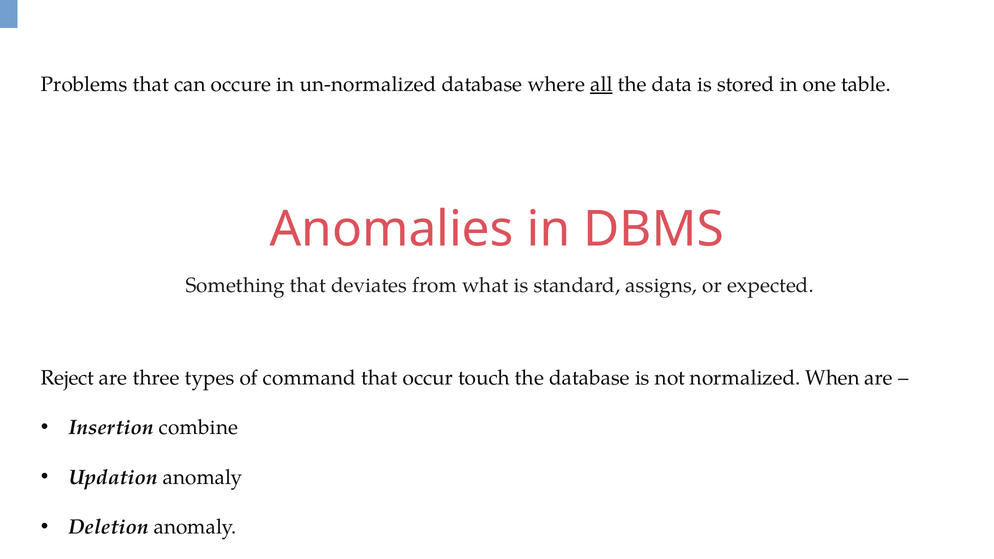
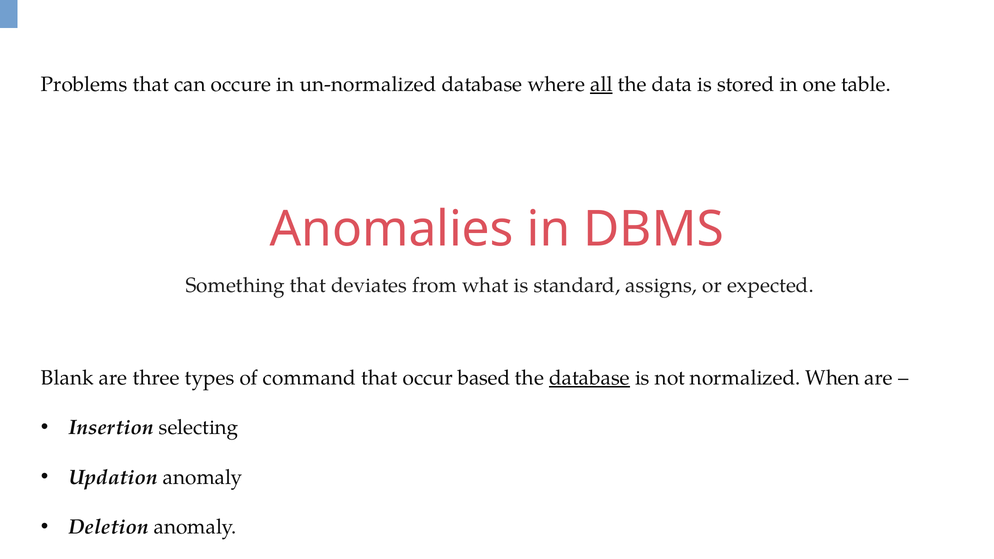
Reject: Reject -> Blank
touch: touch -> based
database at (590, 378) underline: none -> present
combine: combine -> selecting
